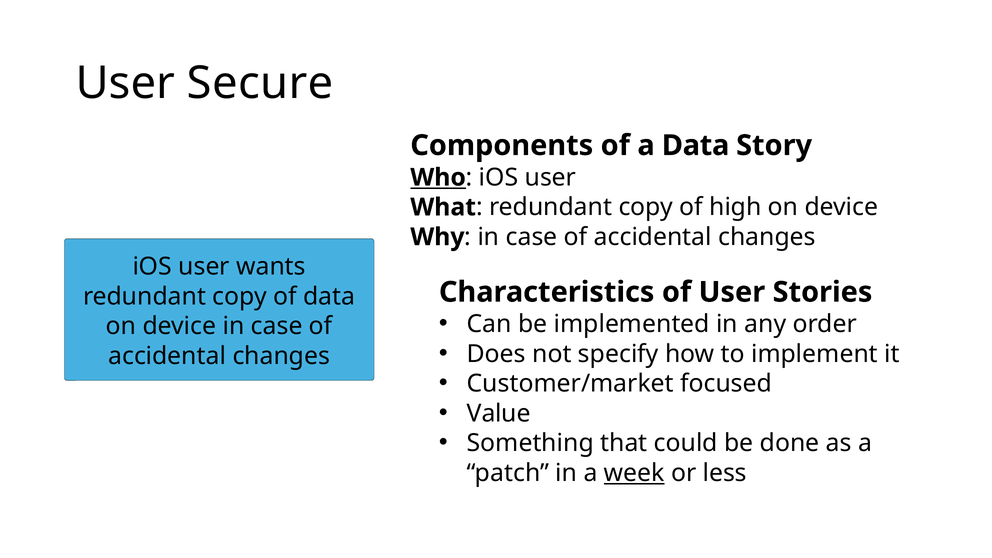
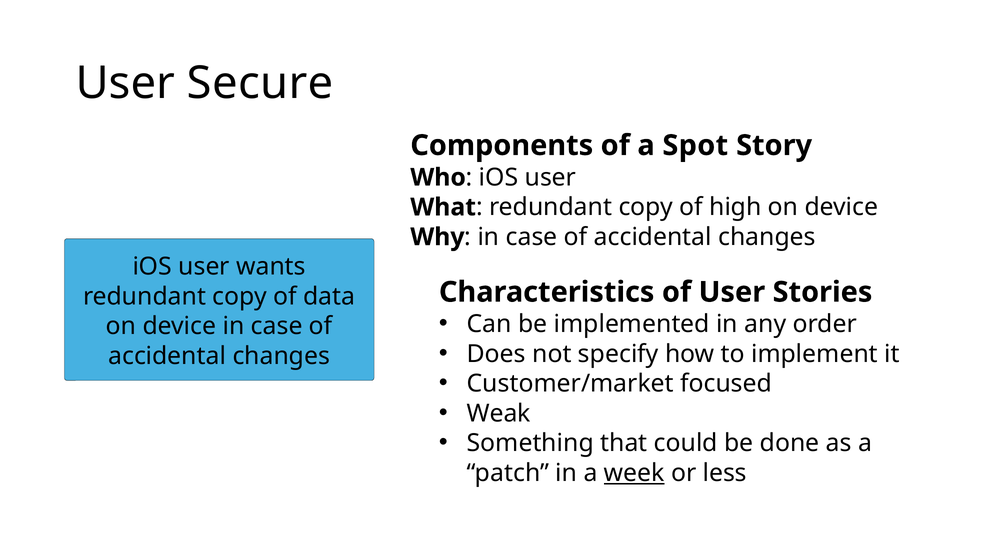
a Data: Data -> Spot
Who underline: present -> none
Value: Value -> Weak
